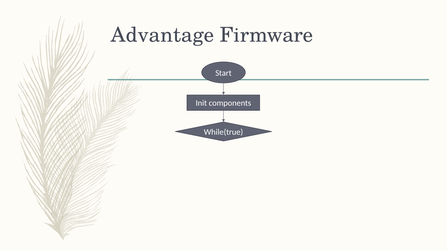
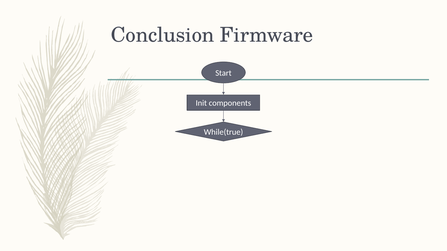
Advantage: Advantage -> Conclusion
